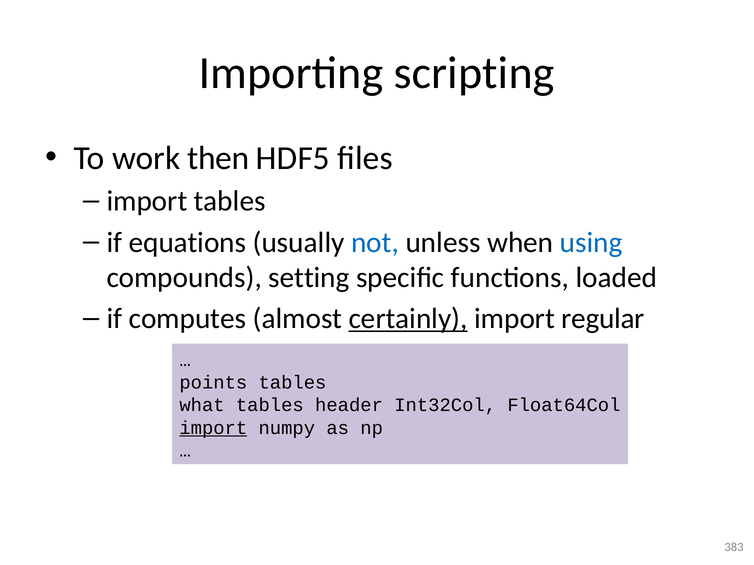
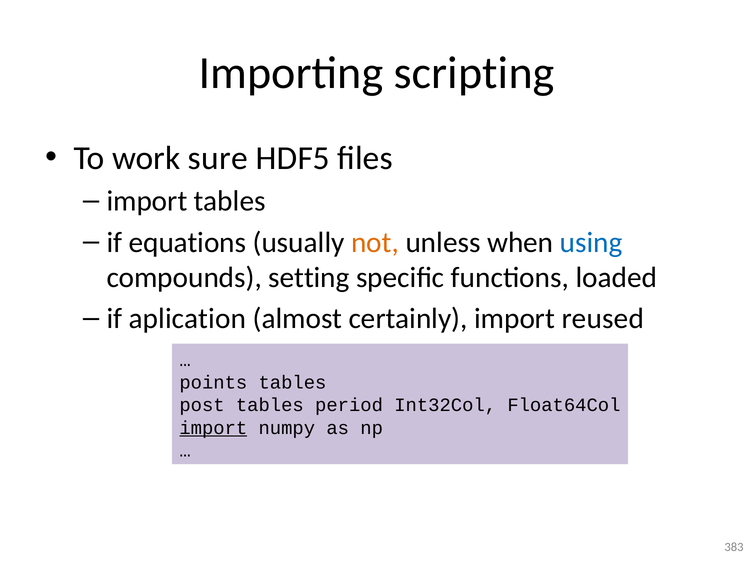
then: then -> sure
not colour: blue -> orange
computes: computes -> aplication
certainly underline: present -> none
regular: regular -> reused
what: what -> post
header: header -> period
